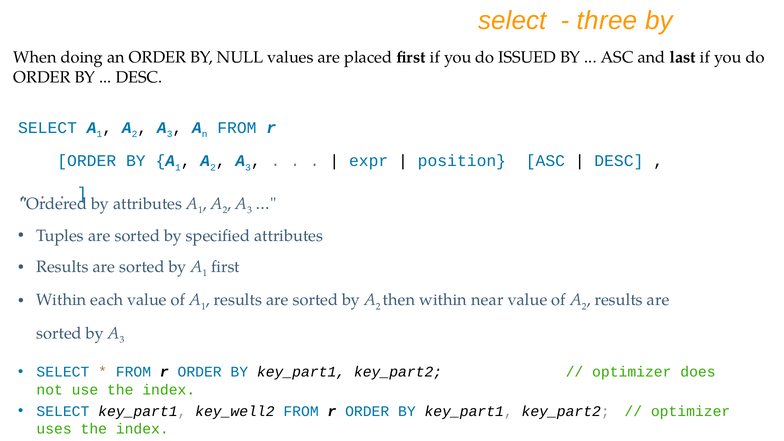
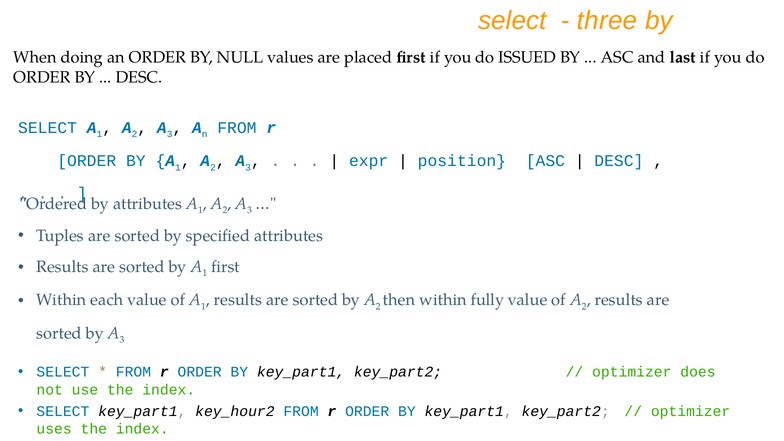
near: near -> fully
key_well2: key_well2 -> key_hour2
